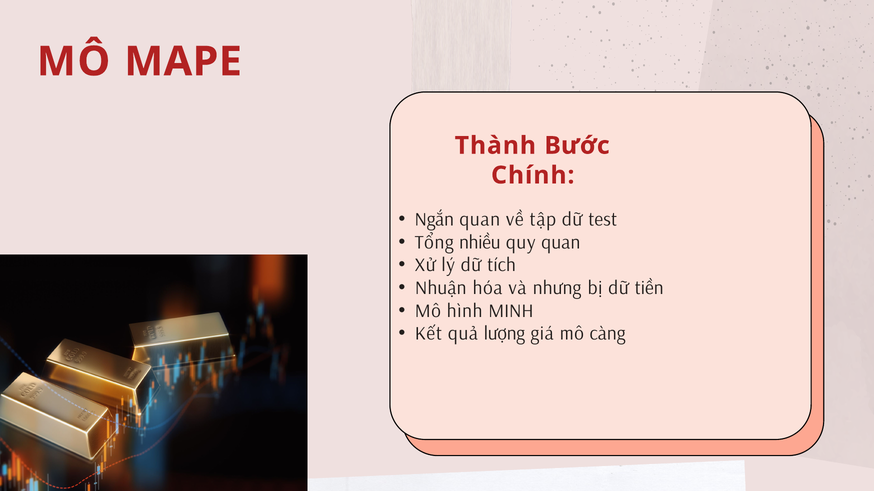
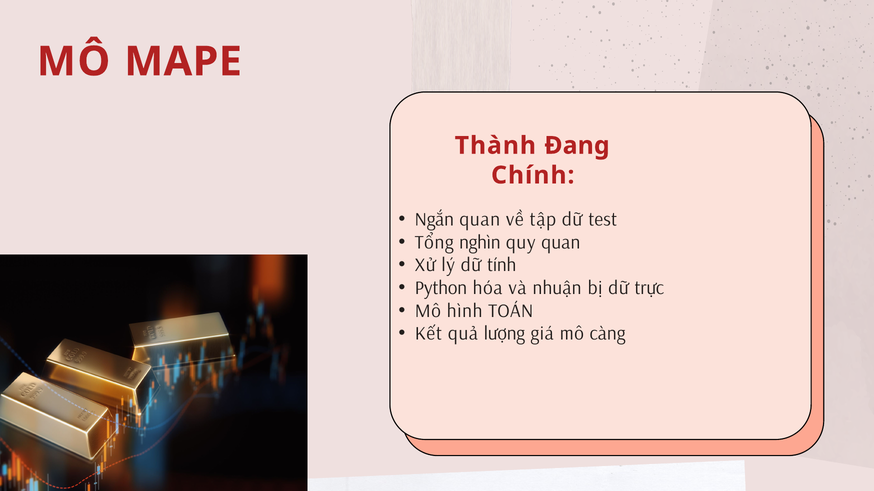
Bước: Bước -> Đang
nhiều: nhiều -> nghìn
tích: tích -> tính
Nhuận: Nhuận -> Python
nhưng: nhưng -> nhuận
tiền: tiền -> trực
MINH: MINH -> TOÁN
